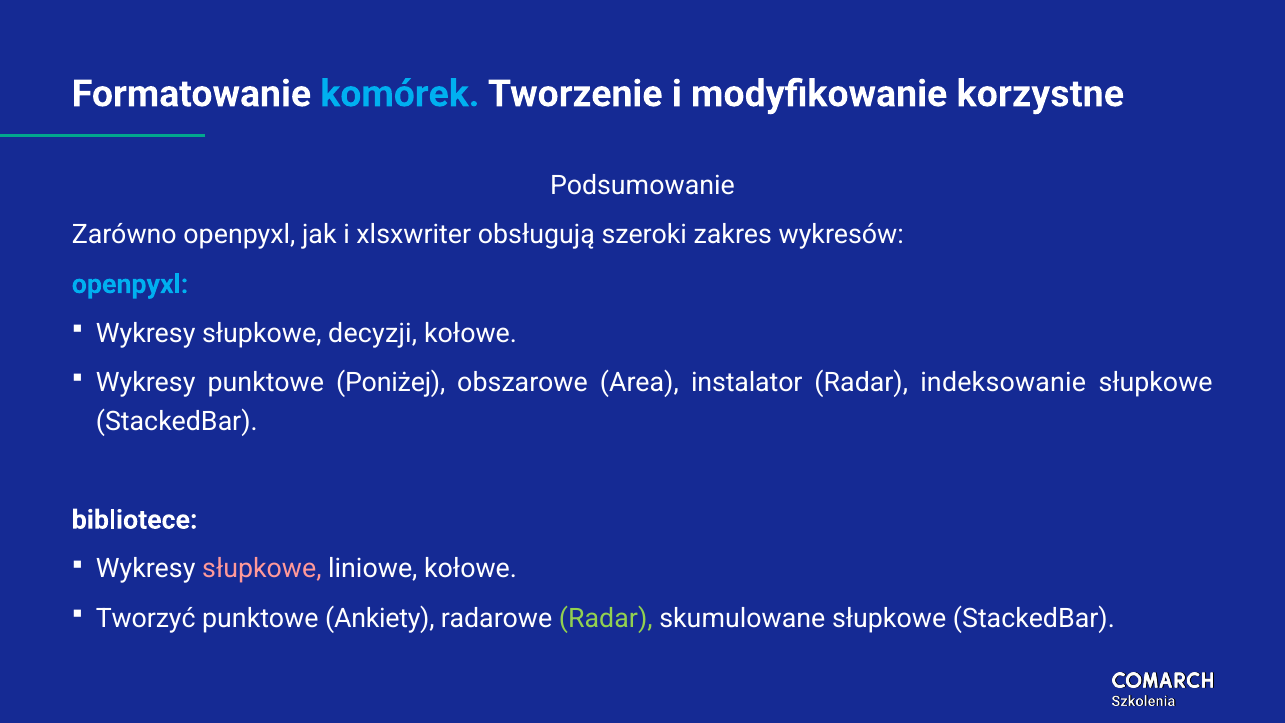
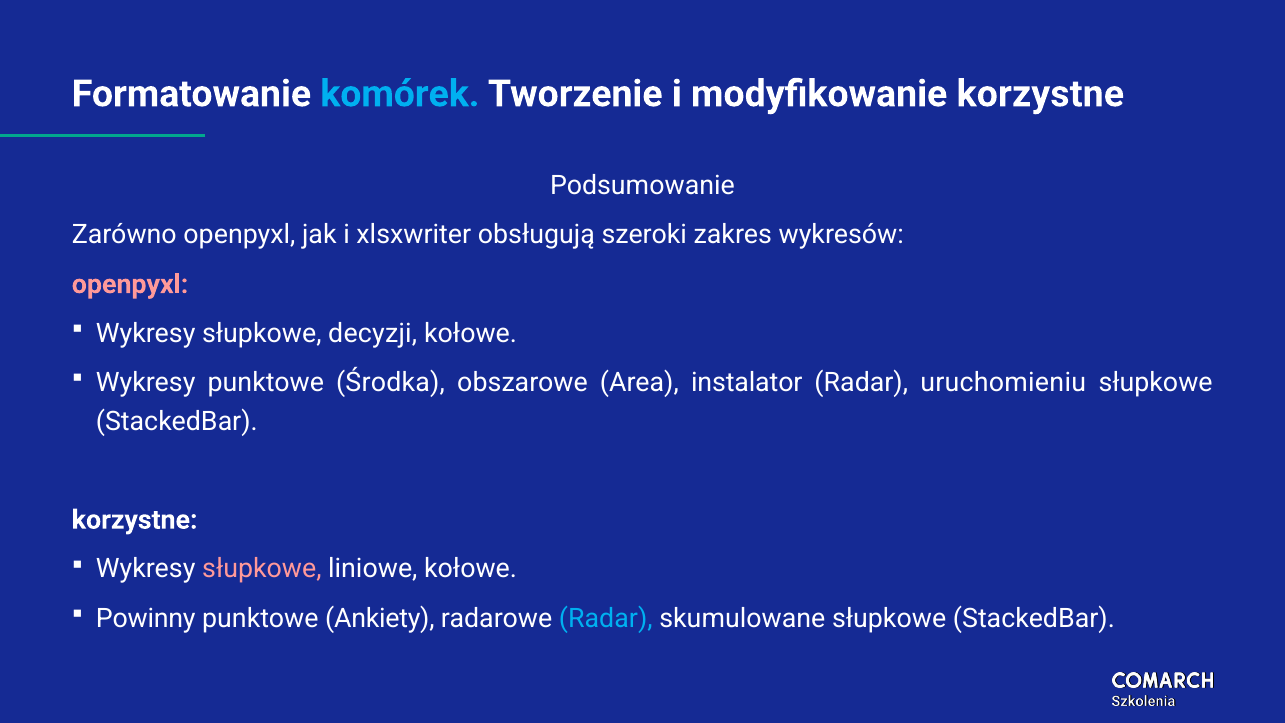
openpyxl at (130, 284) colour: light blue -> pink
Poniżej: Poniżej -> Środka
indeksowanie: indeksowanie -> uruchomieniu
bibliotece at (135, 520): bibliotece -> korzystne
Tworzyć: Tworzyć -> Powinny
Radar at (606, 618) colour: light green -> light blue
